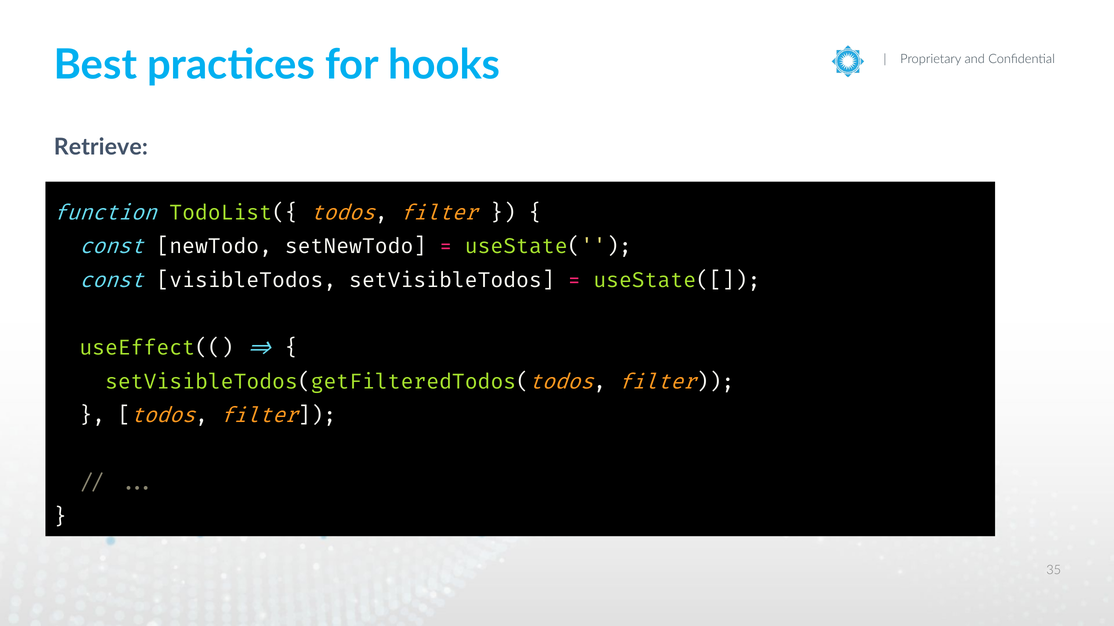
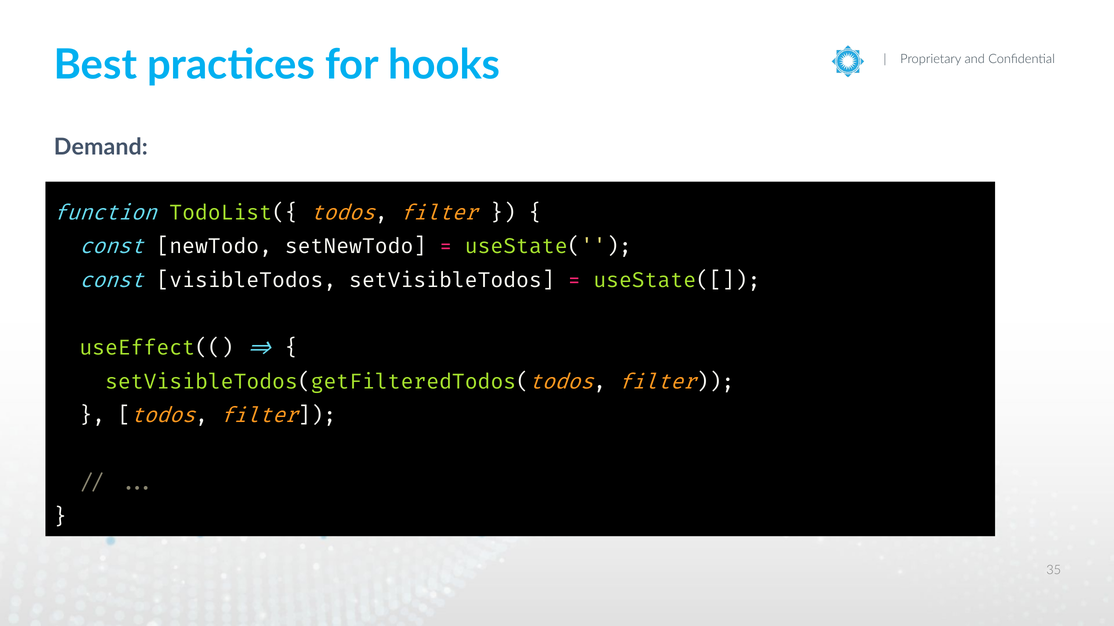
Retrieve: Retrieve -> Demand
